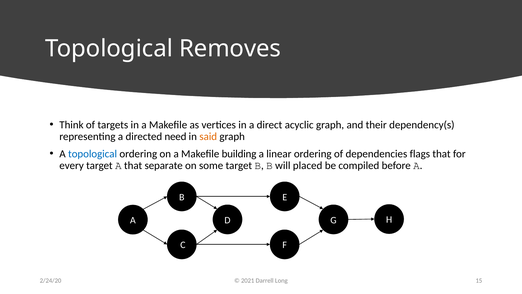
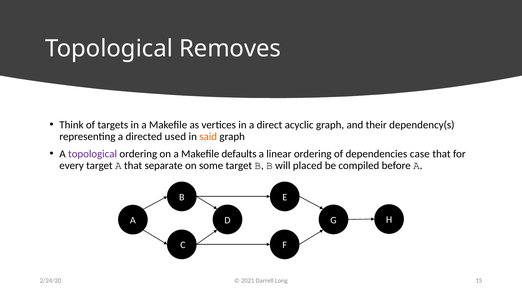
need: need -> used
topological at (93, 154) colour: blue -> purple
building: building -> defaults
flags: flags -> case
